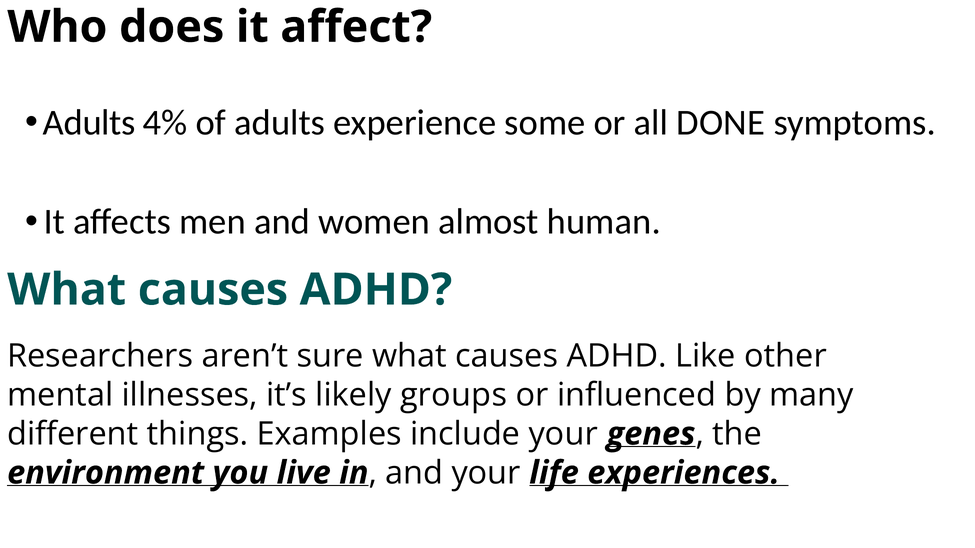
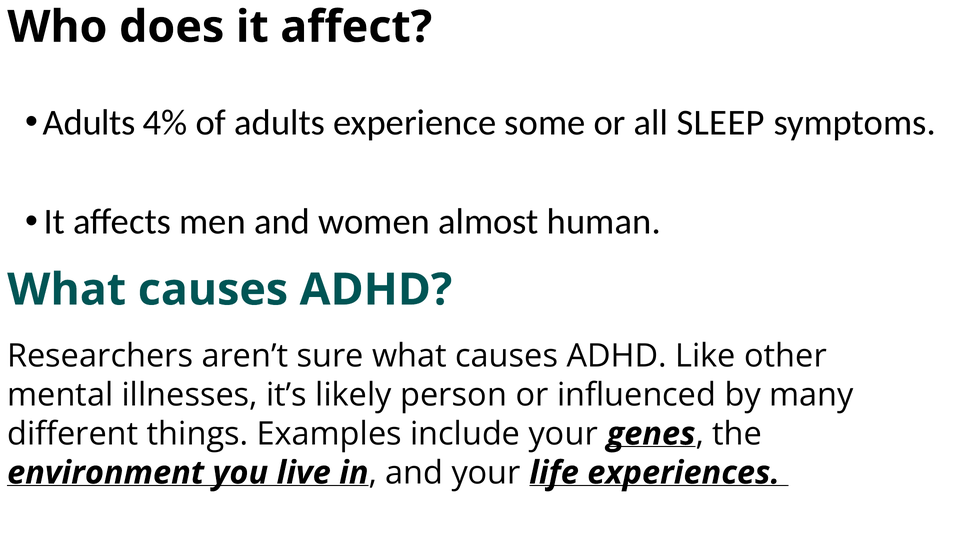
DONE: DONE -> SLEEP
groups: groups -> person
